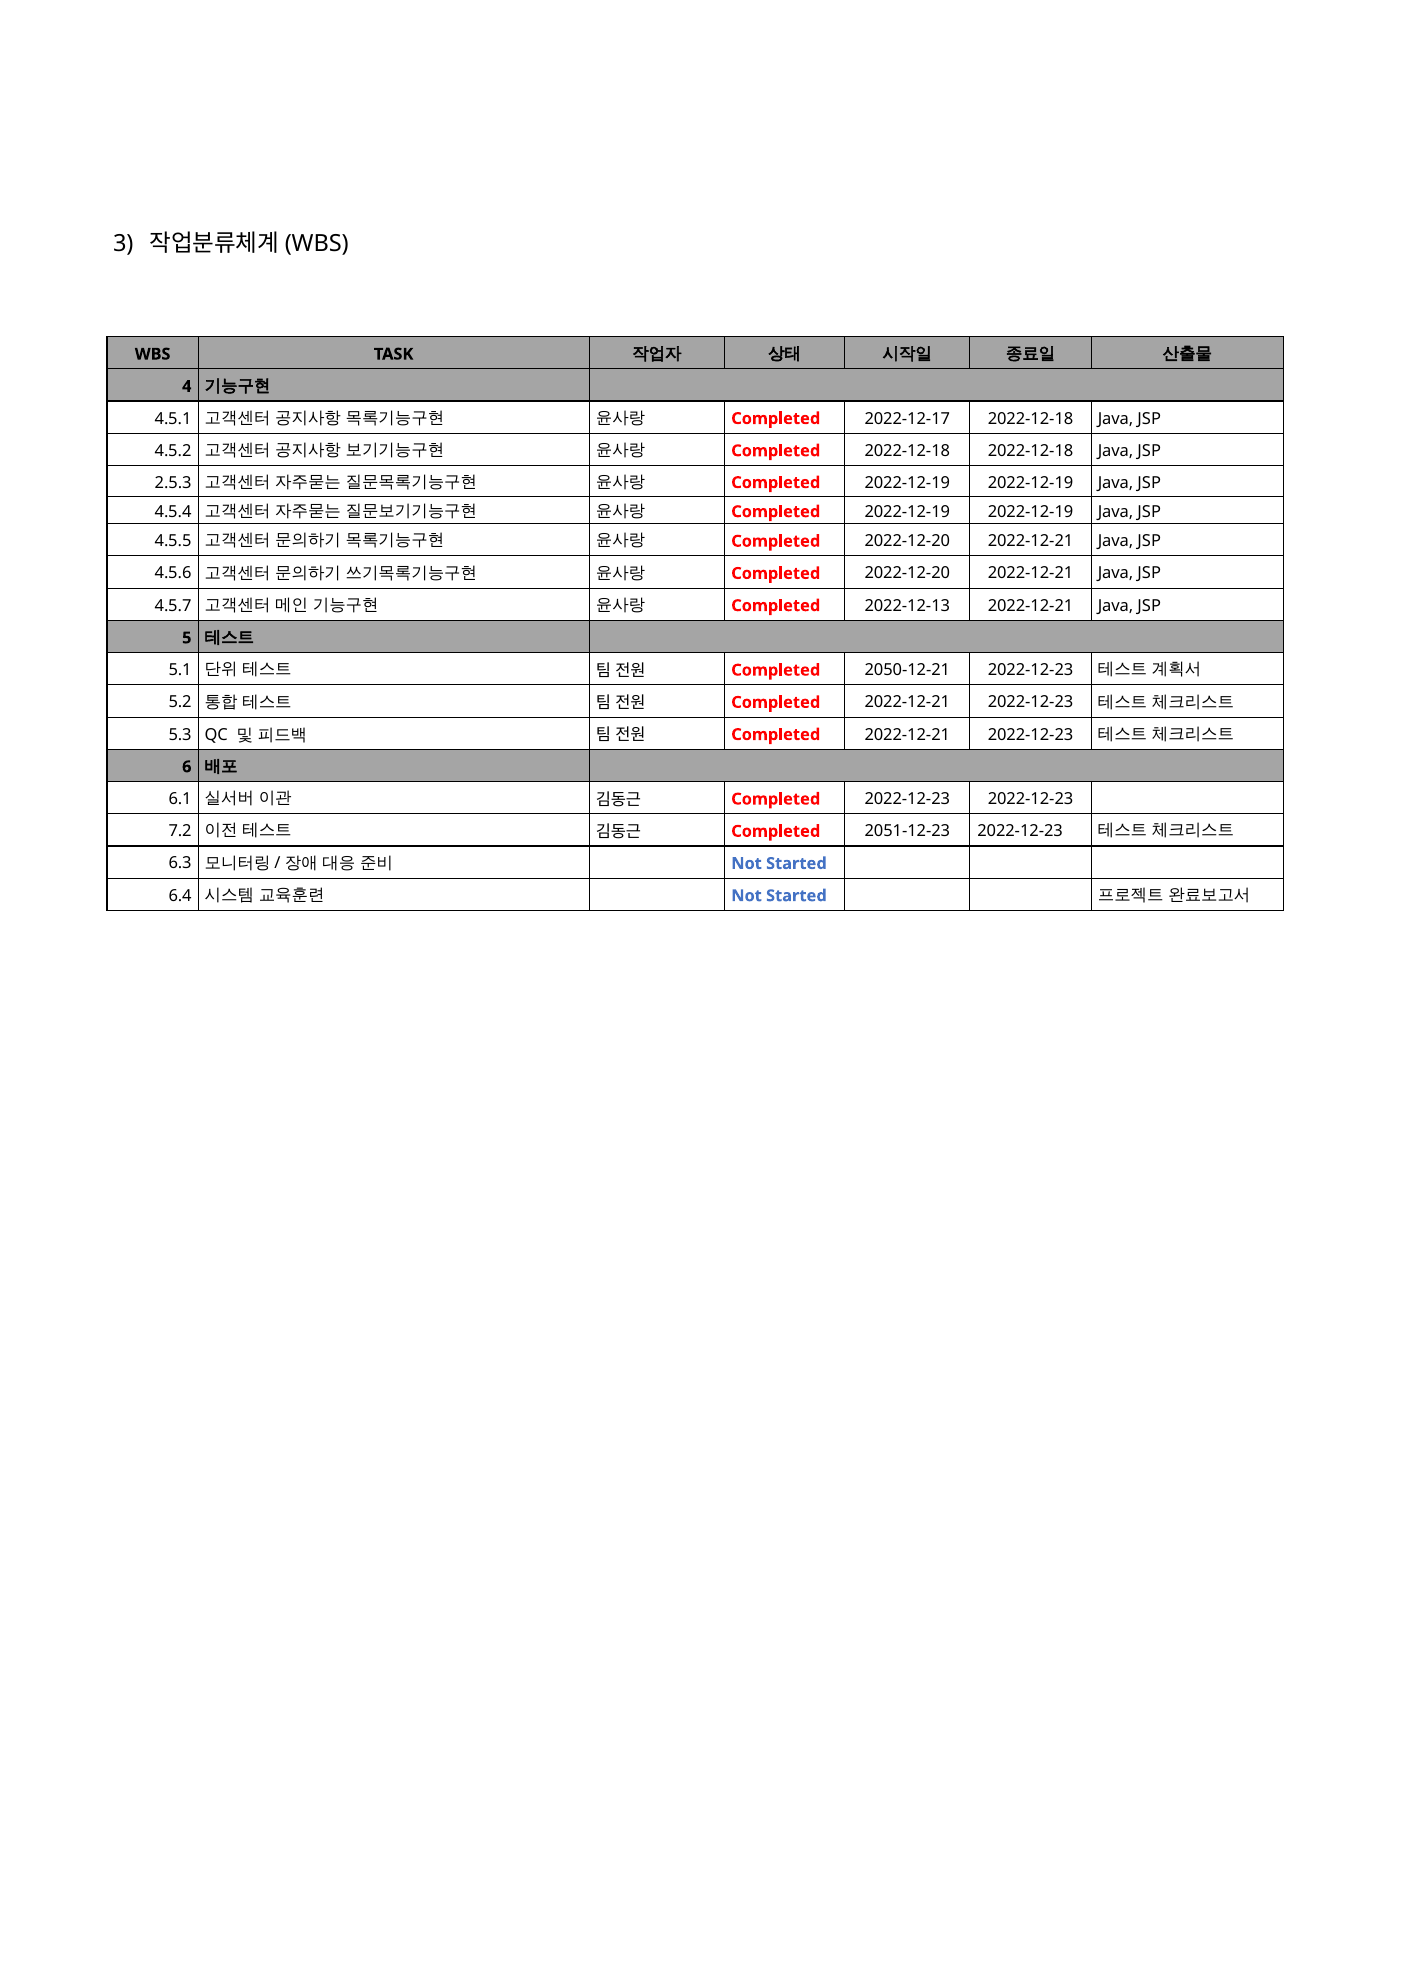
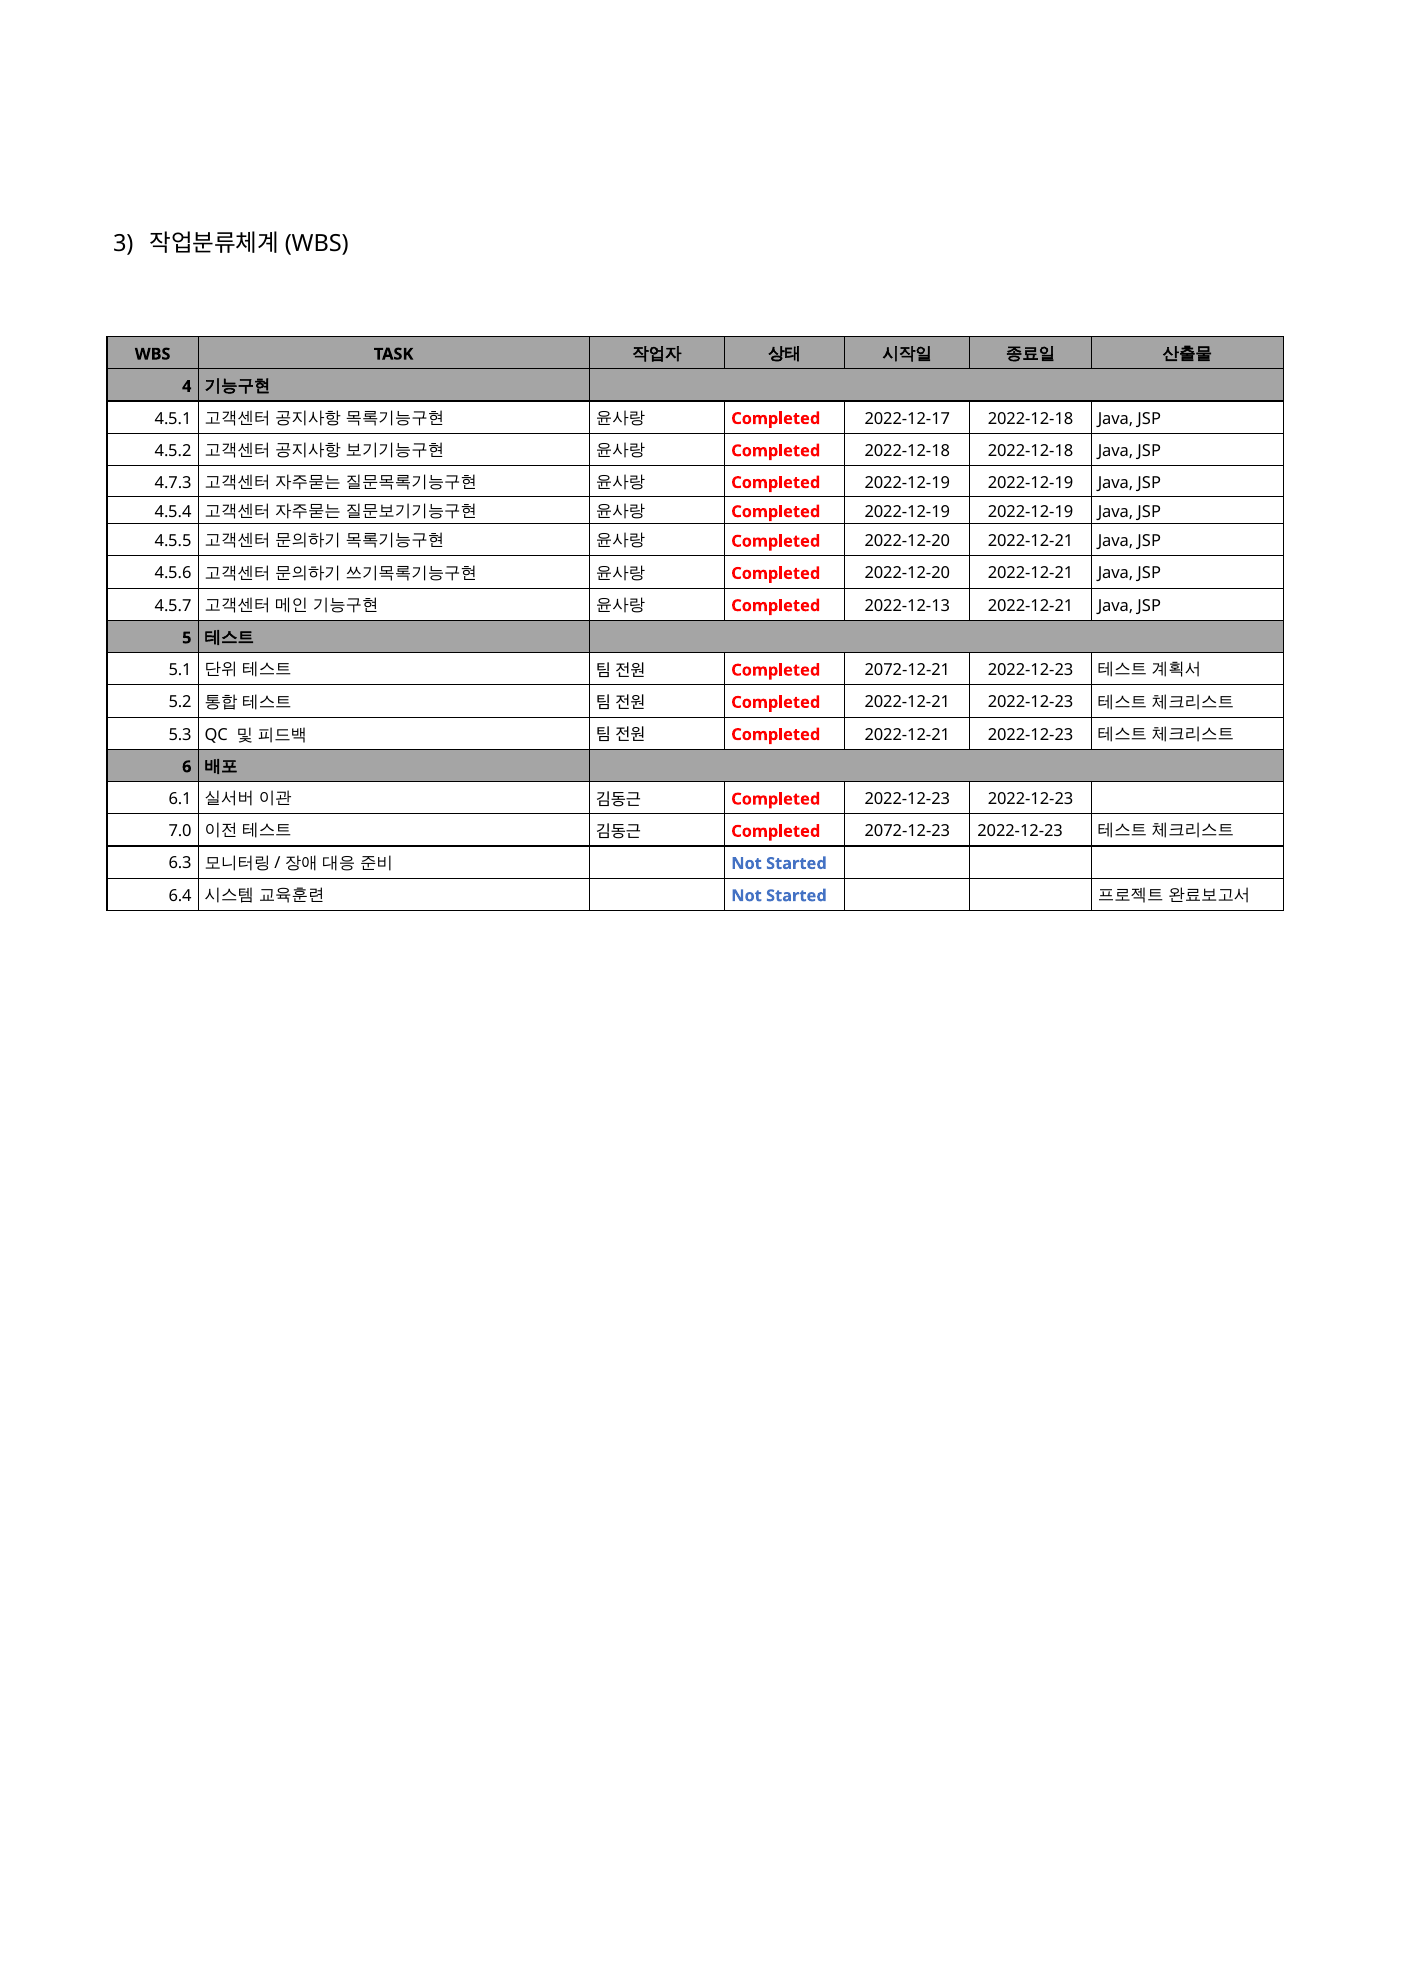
2.5.3: 2.5.3 -> 4.7.3
2050-12-21: 2050-12-21 -> 2072-12-21
7.2: 7.2 -> 7.0
2051-12-23: 2051-12-23 -> 2072-12-23
